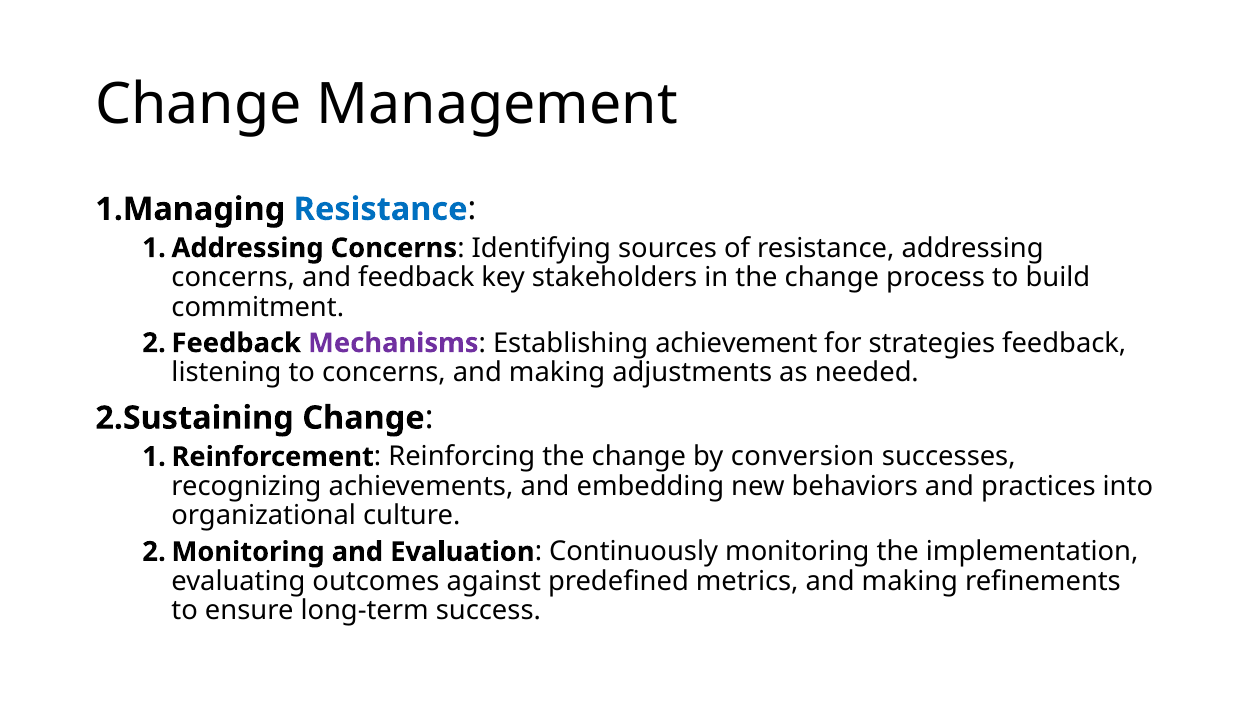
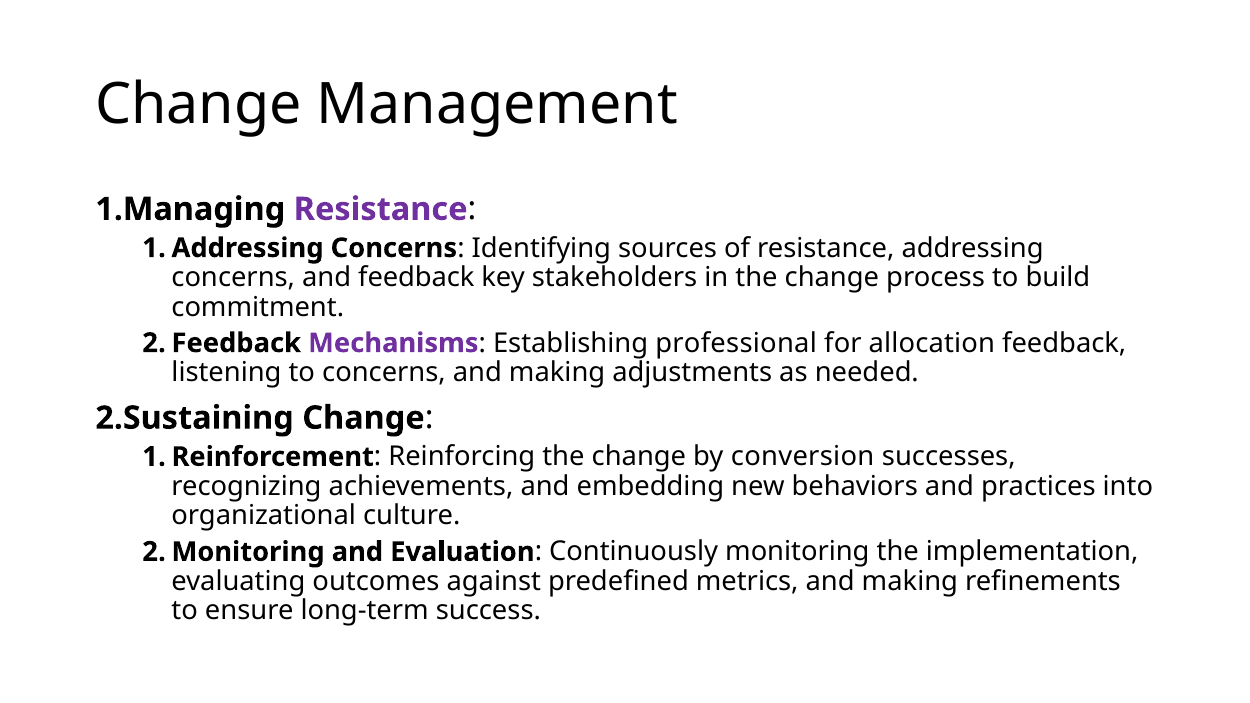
Resistance at (381, 209) colour: blue -> purple
achievement: achievement -> professional
strategies: strategies -> allocation
